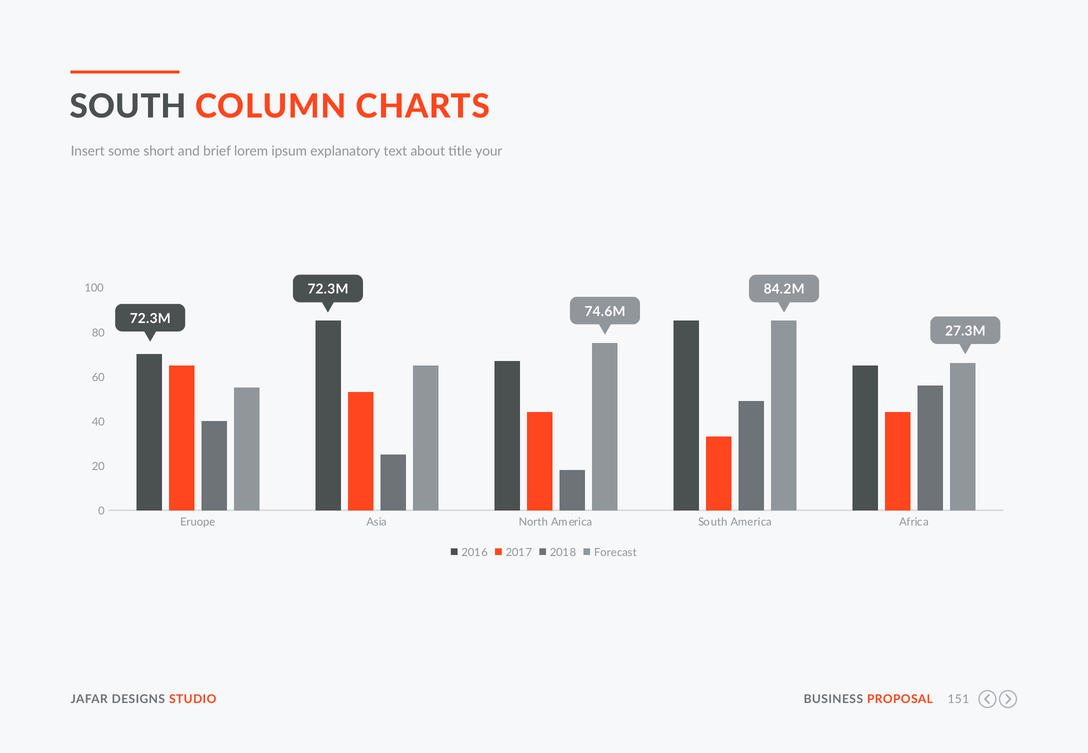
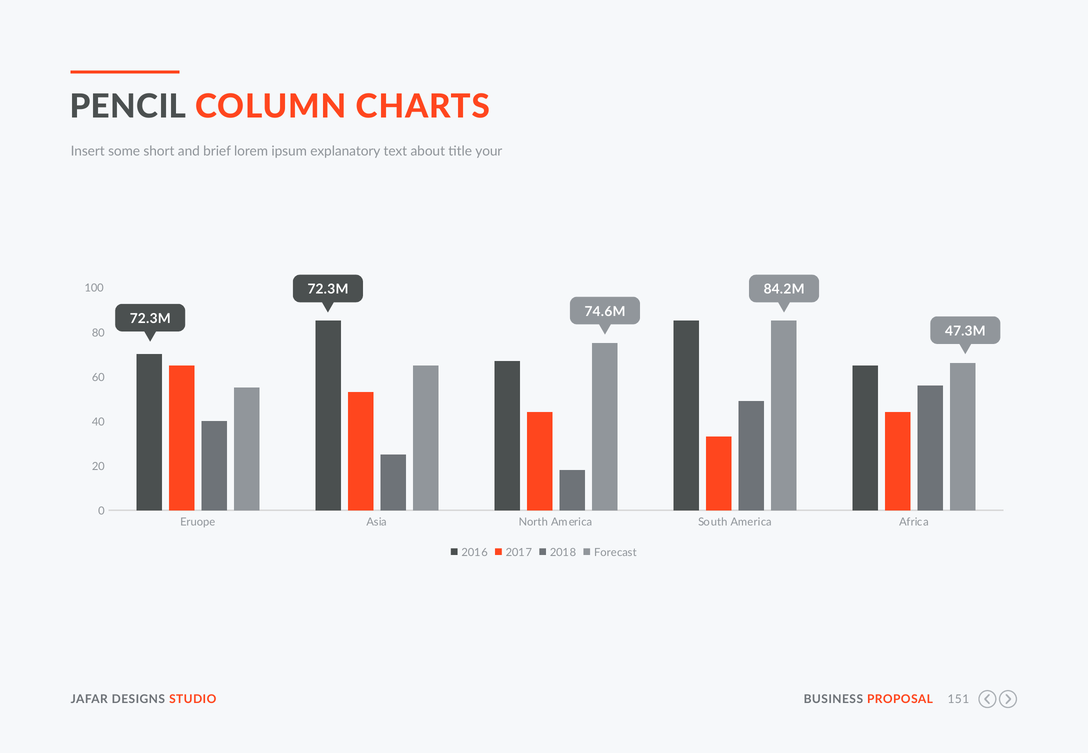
SOUTH at (128, 107): SOUTH -> PENCIL
27.3M: 27.3M -> 47.3M
